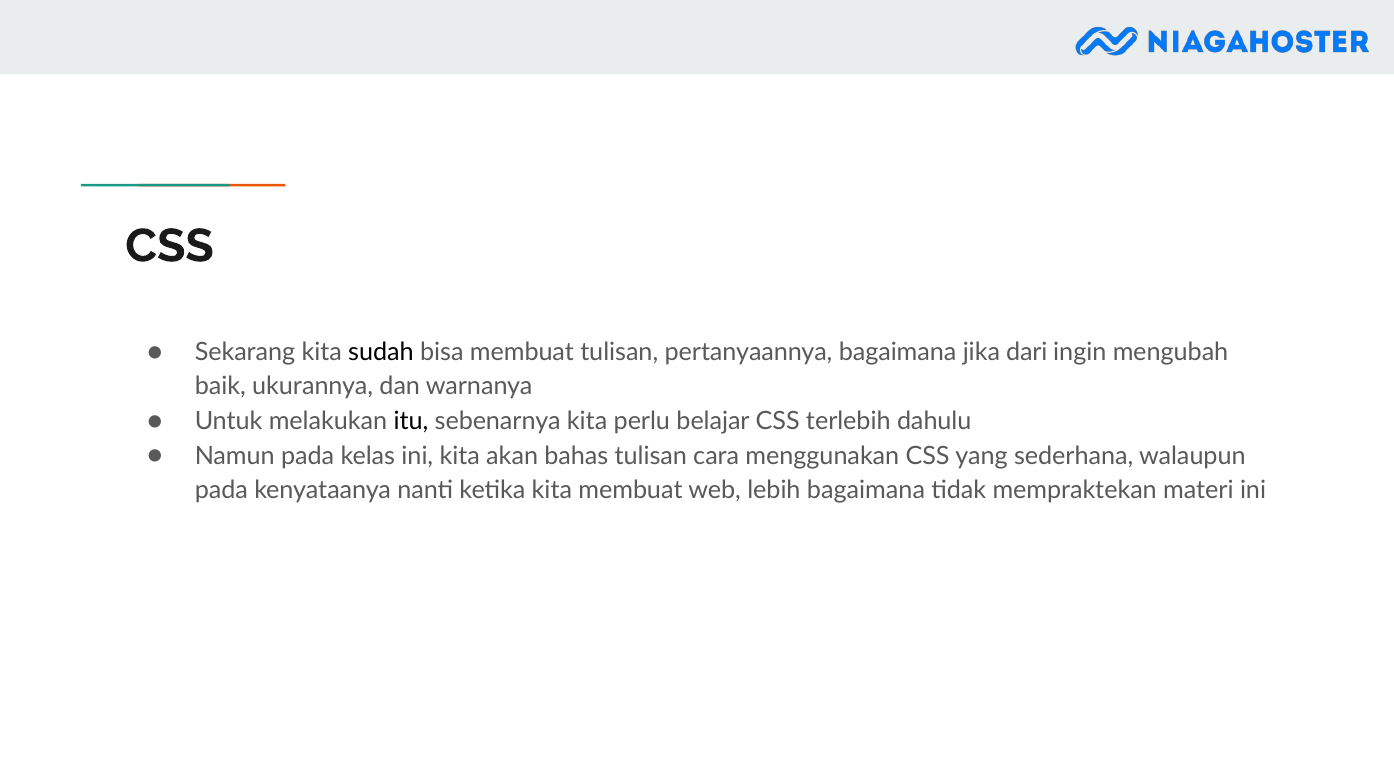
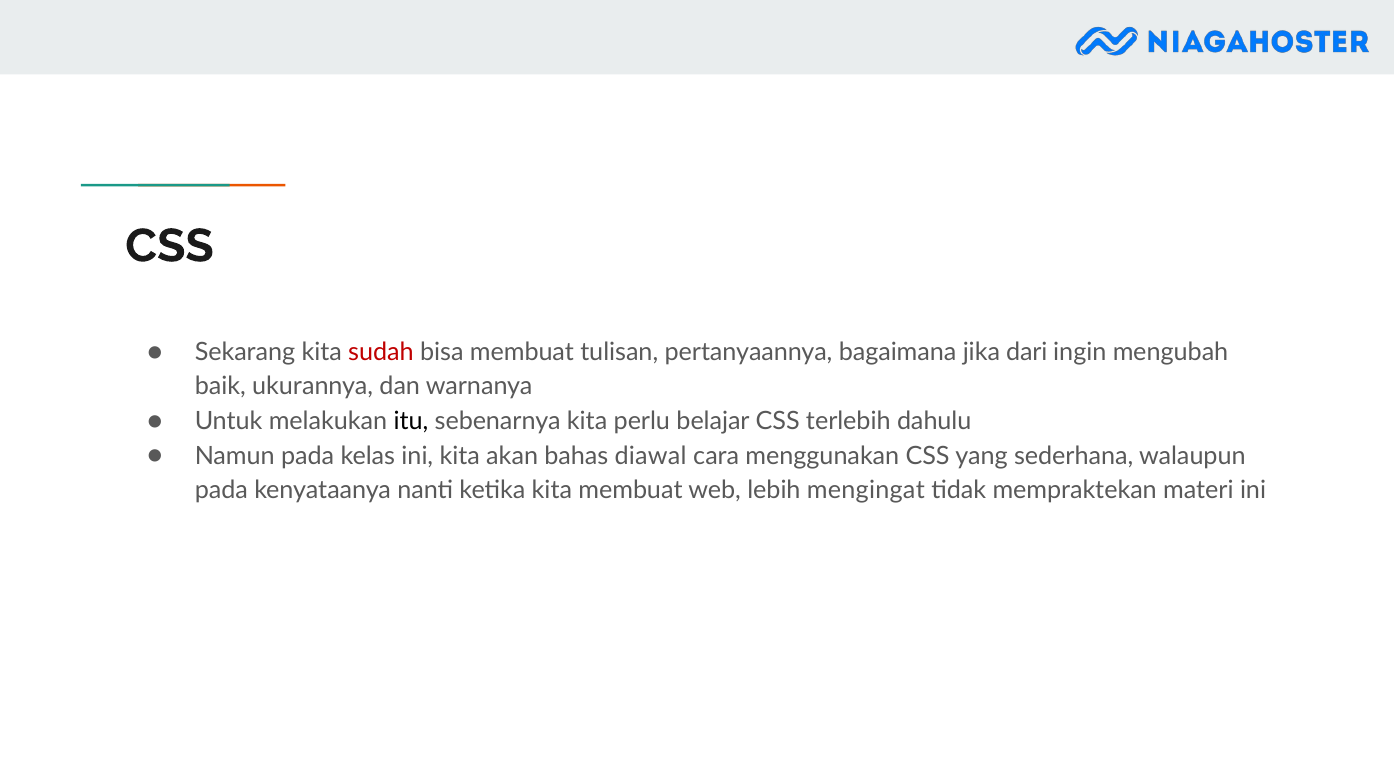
sudah colour: black -> red
bahas tulisan: tulisan -> diawal
lebih bagaimana: bagaimana -> mengingat
